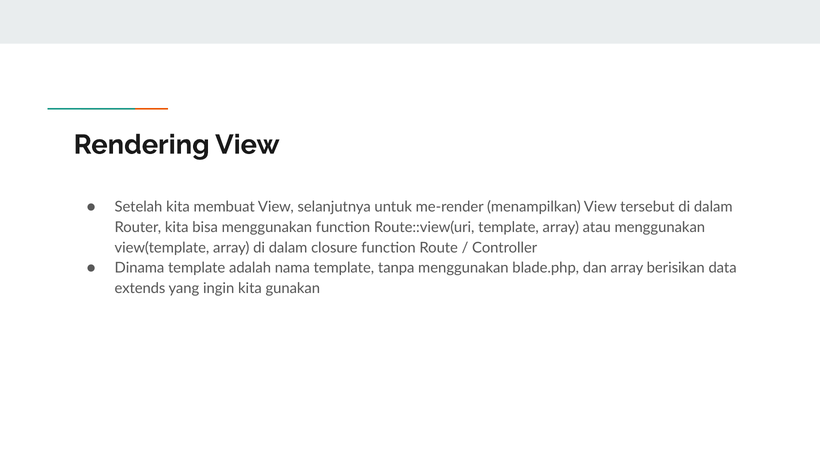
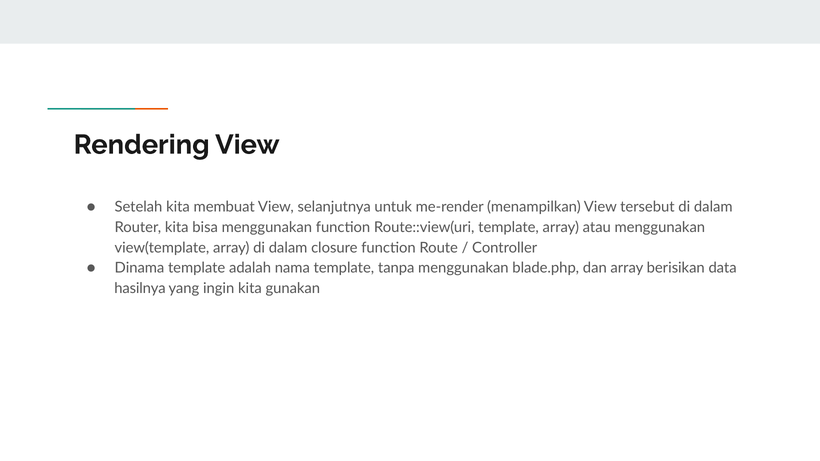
extends: extends -> hasilnya
